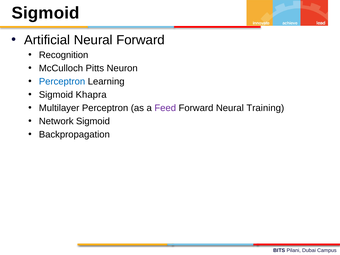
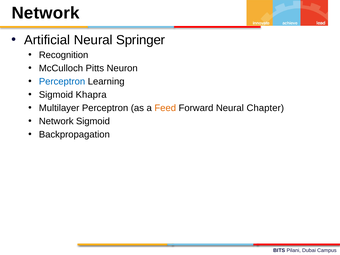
Sigmoid at (46, 13): Sigmoid -> Network
Neural Forward: Forward -> Springer
Feed colour: purple -> orange
Training: Training -> Chapter
